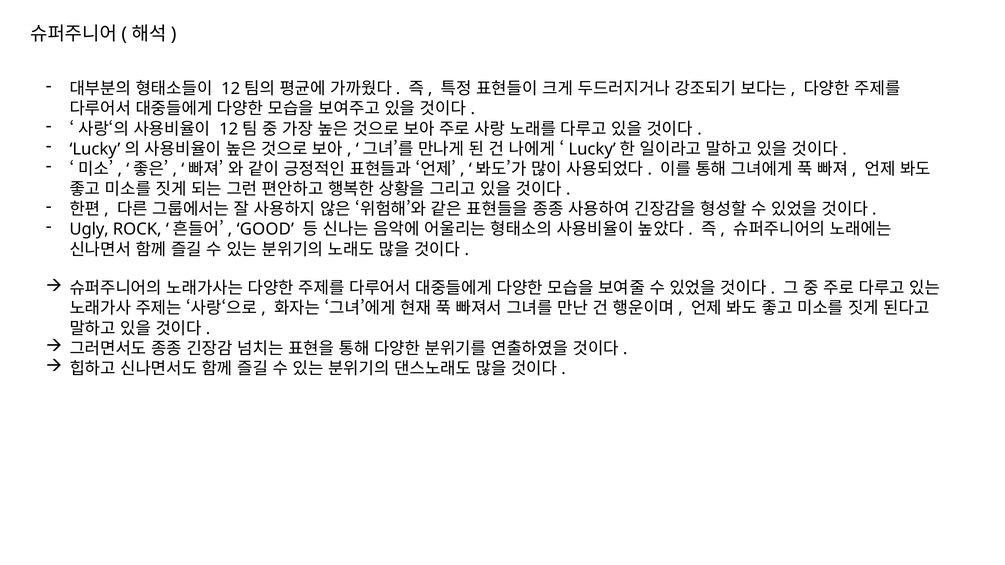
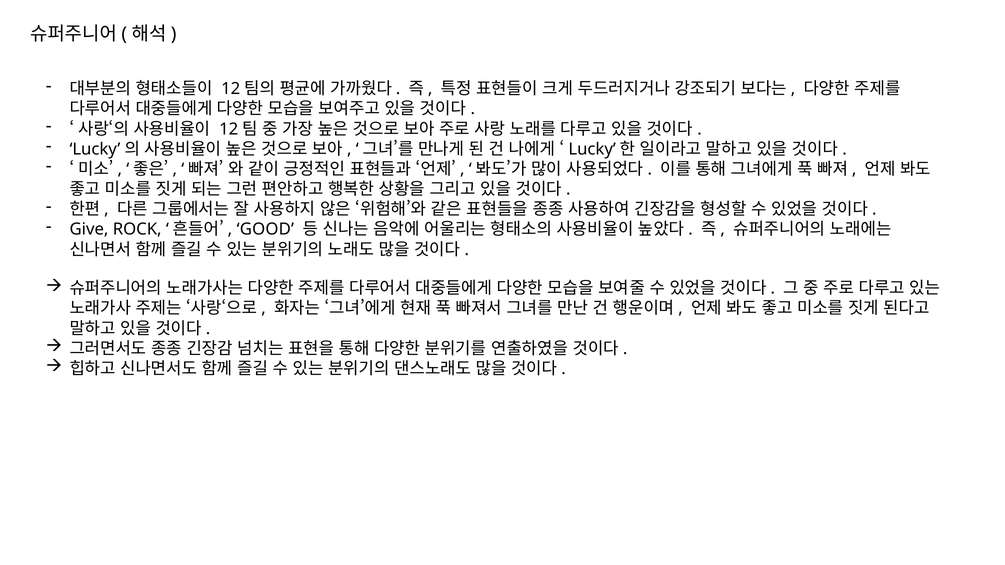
Ugly: Ugly -> Give
